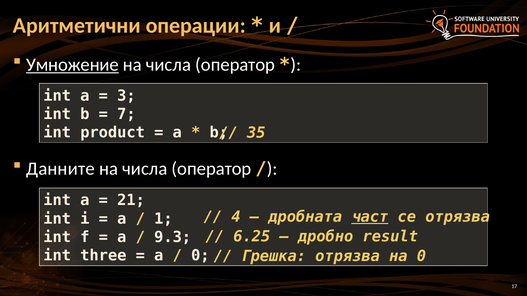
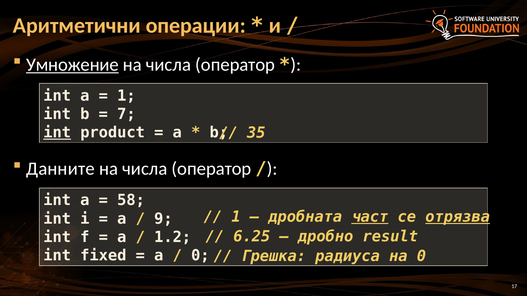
3 at (126, 96): 3 -> 1
int at (57, 133) underline: none -> present
21: 21 -> 58
4 at (236, 217): 4 -> 1
отрязва at (458, 217) underline: none -> present
1: 1 -> 9
9.3: 9.3 -> 1.2
three: three -> fixed
Грешка отрязва: отрязва -> радиуса
